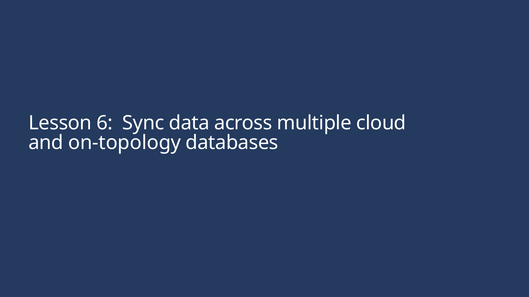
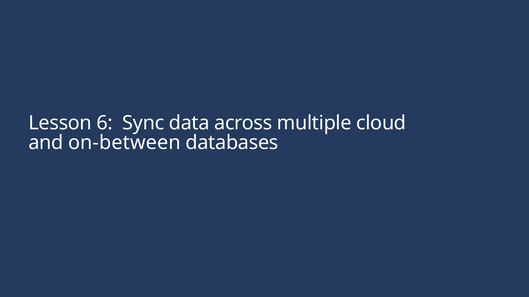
on-topology: on-topology -> on-between
